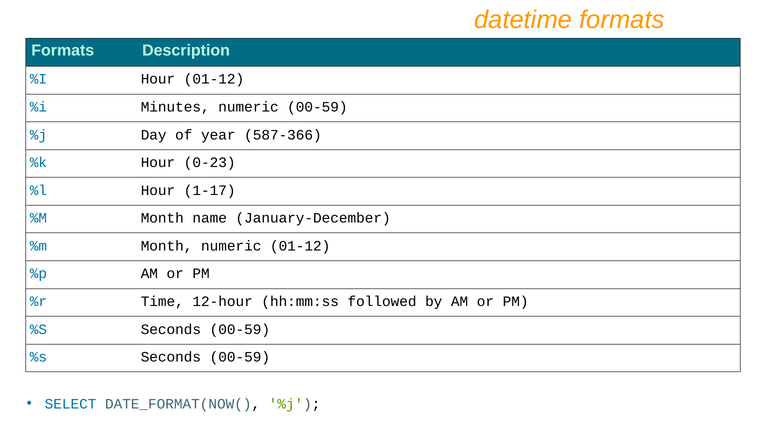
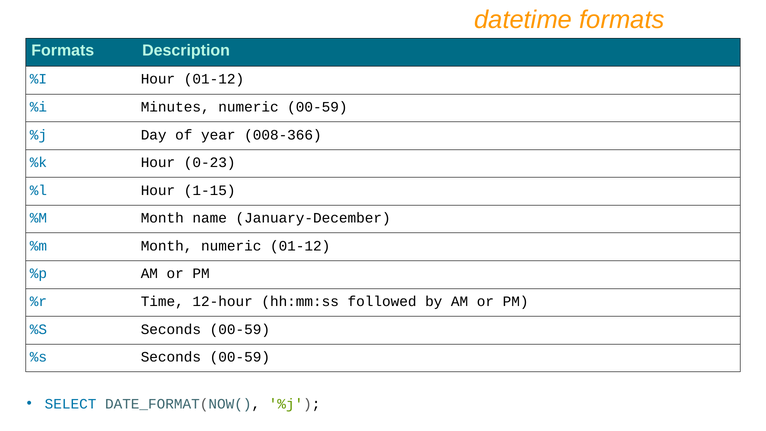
587-366: 587-366 -> 008-366
1-17: 1-17 -> 1-15
